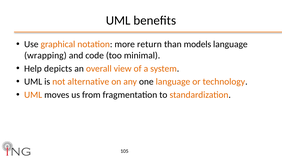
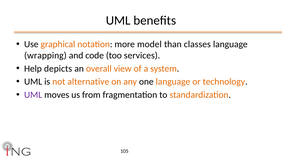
return: return -> model
models: models -> classes
minimal: minimal -> services
UML at (33, 95) colour: orange -> purple
